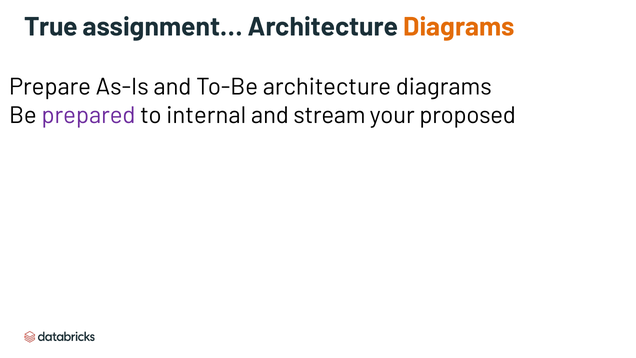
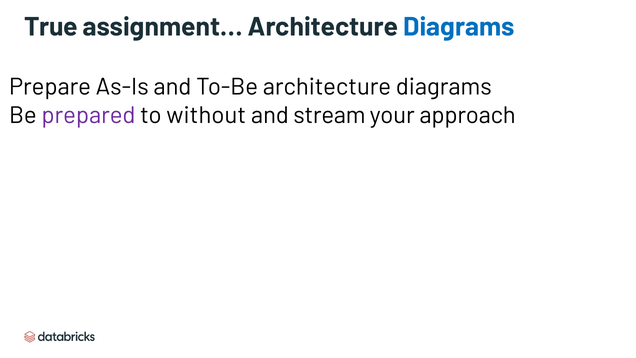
Diagrams at (459, 27) colour: orange -> blue
internal: internal -> without
proposed: proposed -> approach
